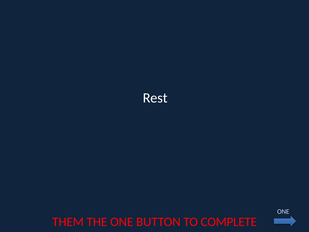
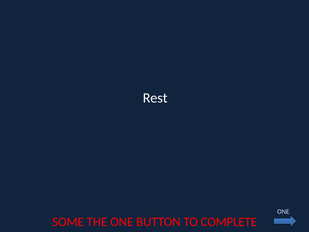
THEM: THEM -> SOME
